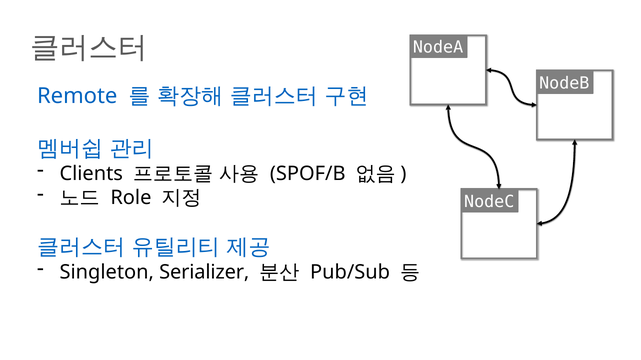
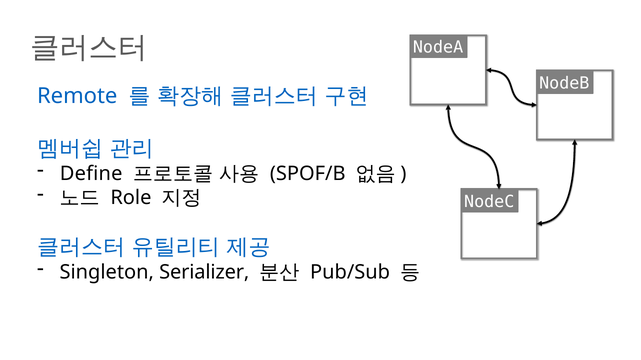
Clients: Clients -> Define
